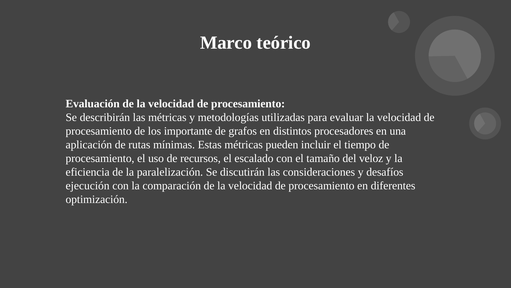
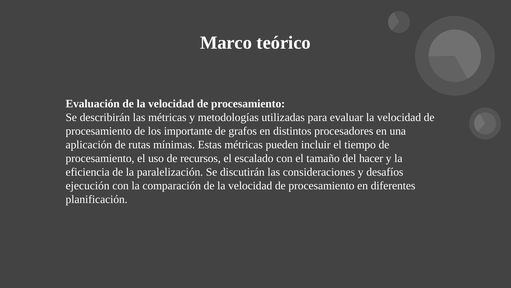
veloz: veloz -> hacer
optimización: optimización -> planificación
